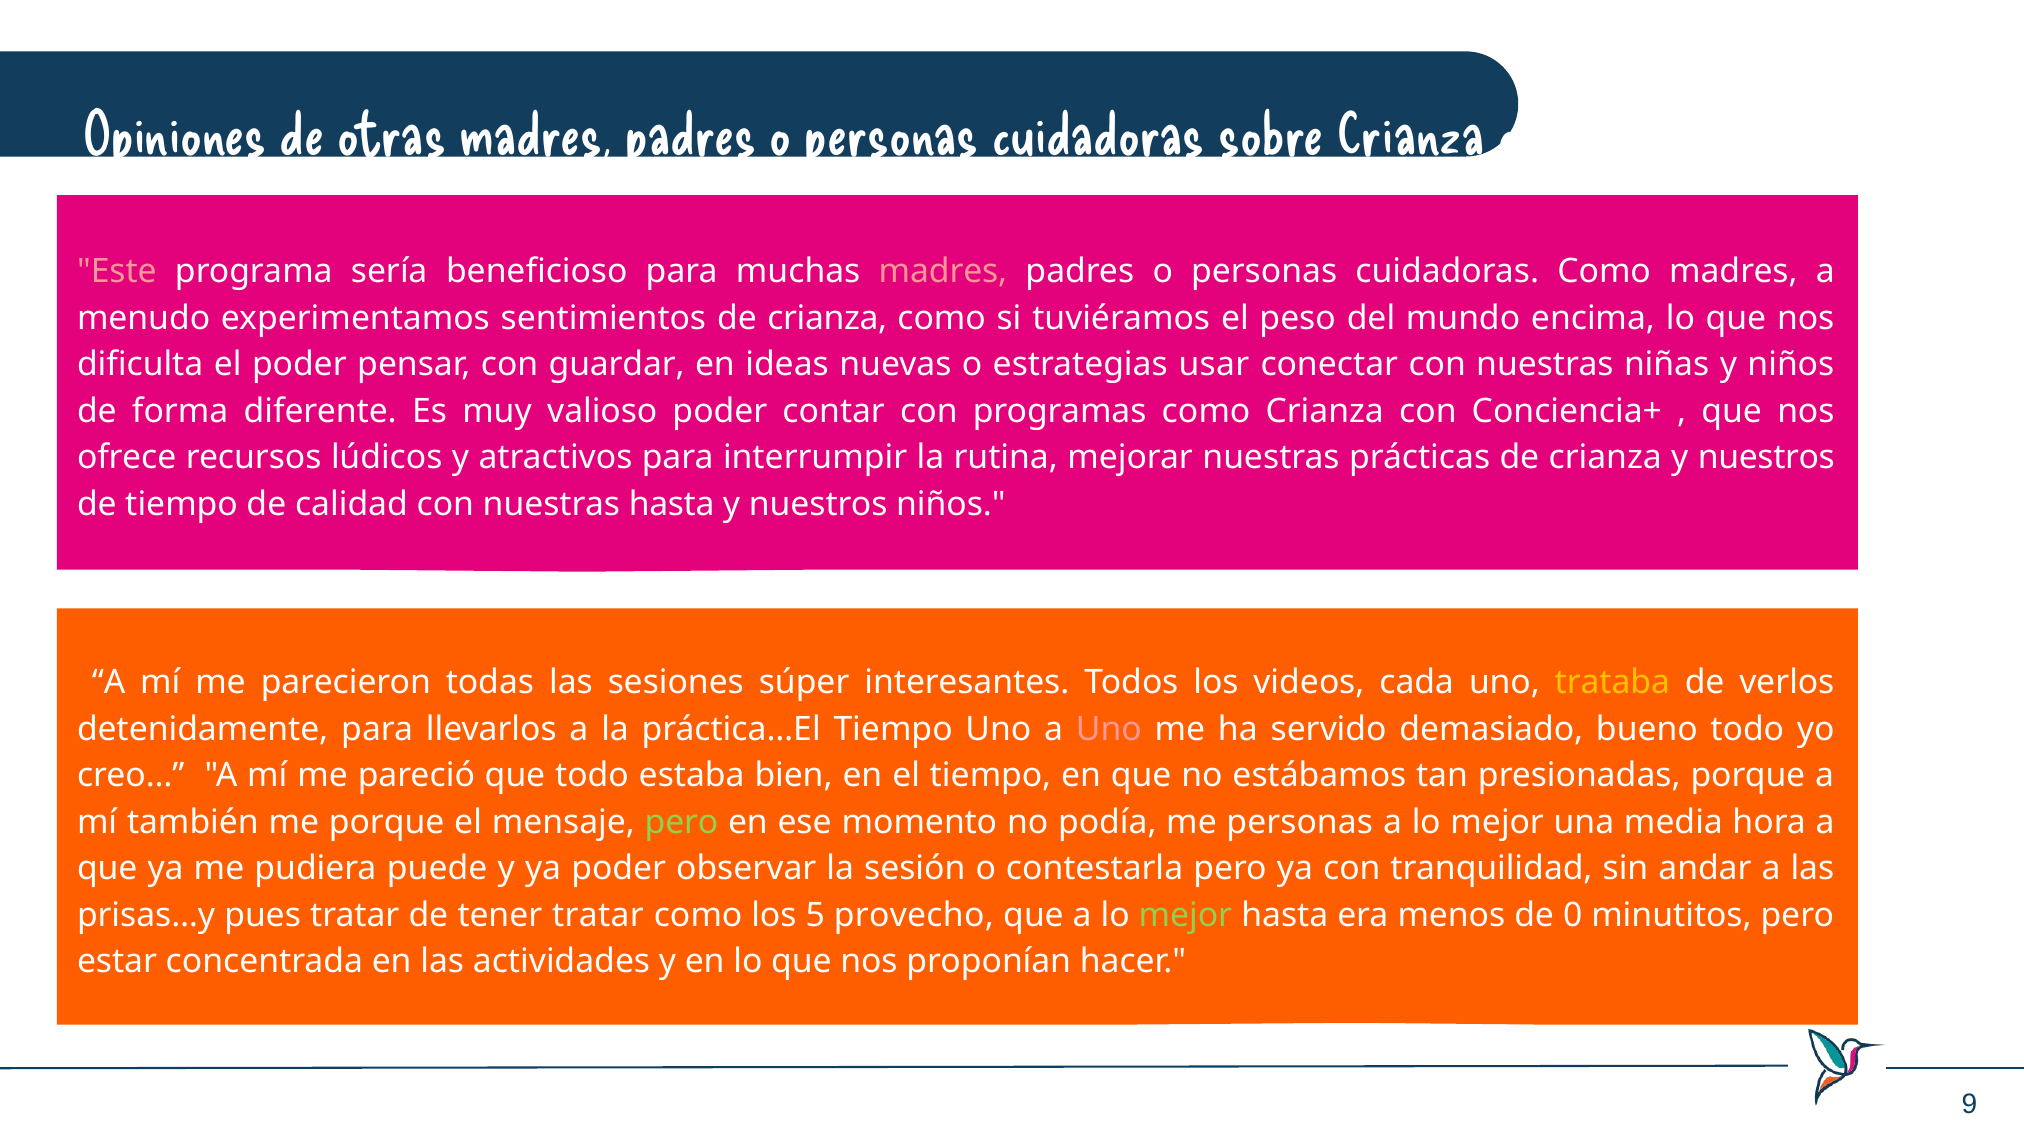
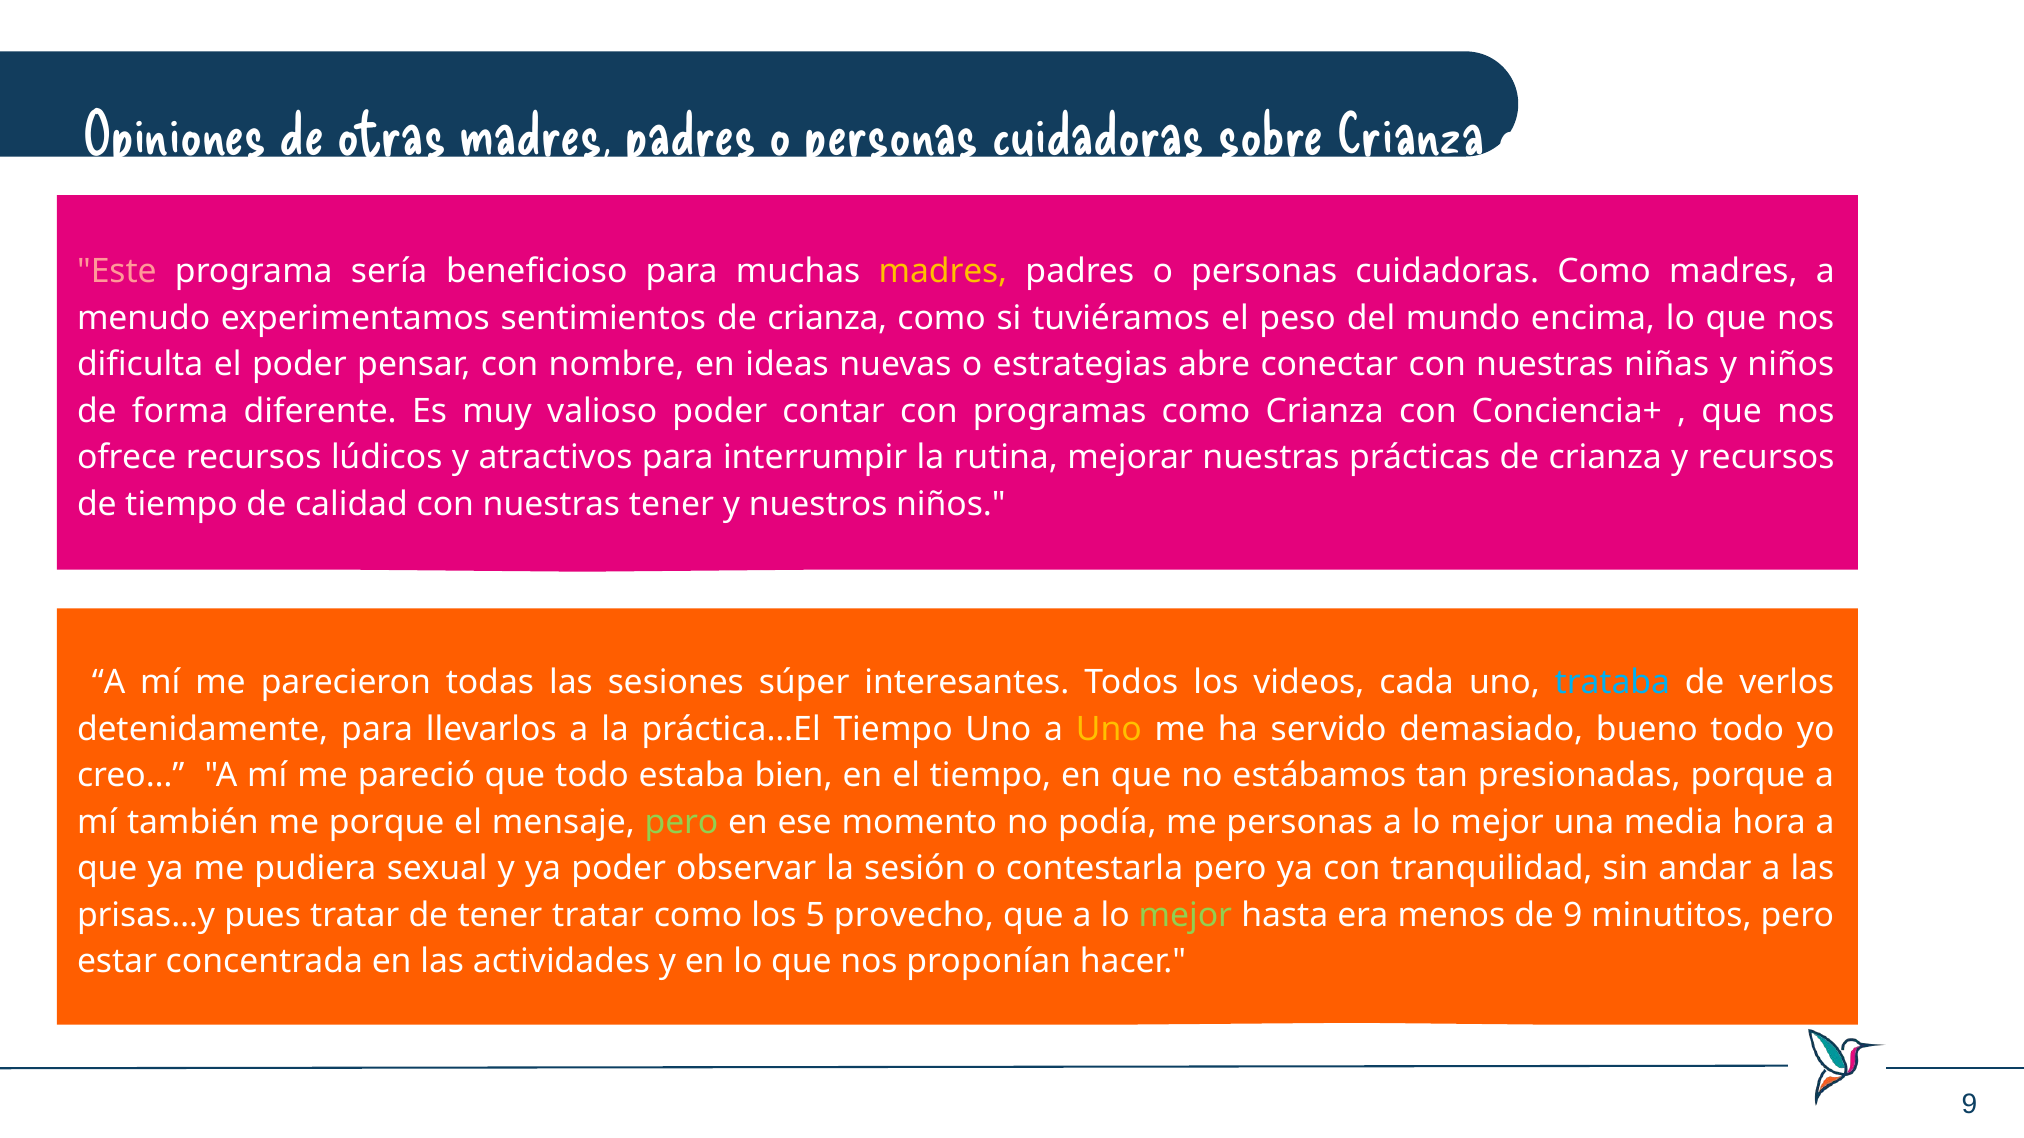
madres at (943, 272) colour: pink -> yellow
guardar: guardar -> nombre
usar: usar -> abre
crianza y nuestros: nuestros -> recursos
nuestras hasta: hasta -> tener
trataba colour: yellow -> light blue
Uno at (1109, 729) colour: pink -> yellow
puede: puede -> sexual
de 0: 0 -> 9
